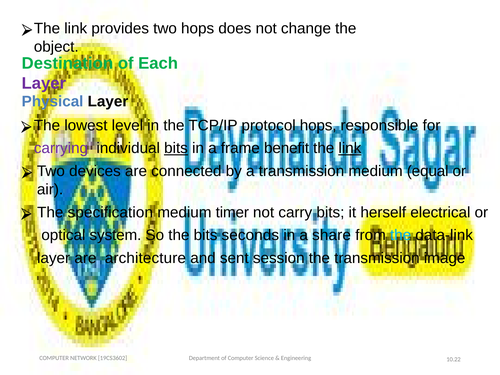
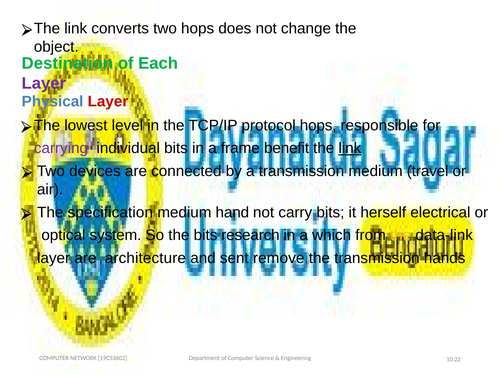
provides: provides -> converts
Layer at (108, 101) colour: black -> red
bits at (176, 148) underline: present -> none
equal: equal -> travel
timer: timer -> hand
seconds: seconds -> research
share: share -> which
the at (401, 235) colour: light blue -> yellow
session: session -> remove
image: image -> hands
